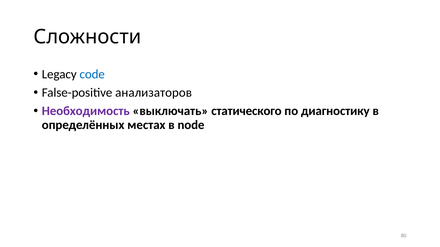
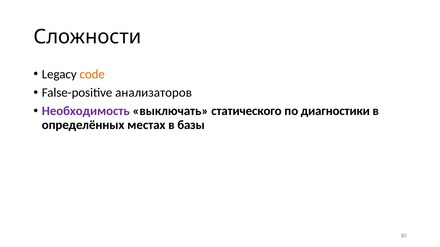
code colour: blue -> orange
диагностику: диагностику -> диагностики
node: node -> базы
